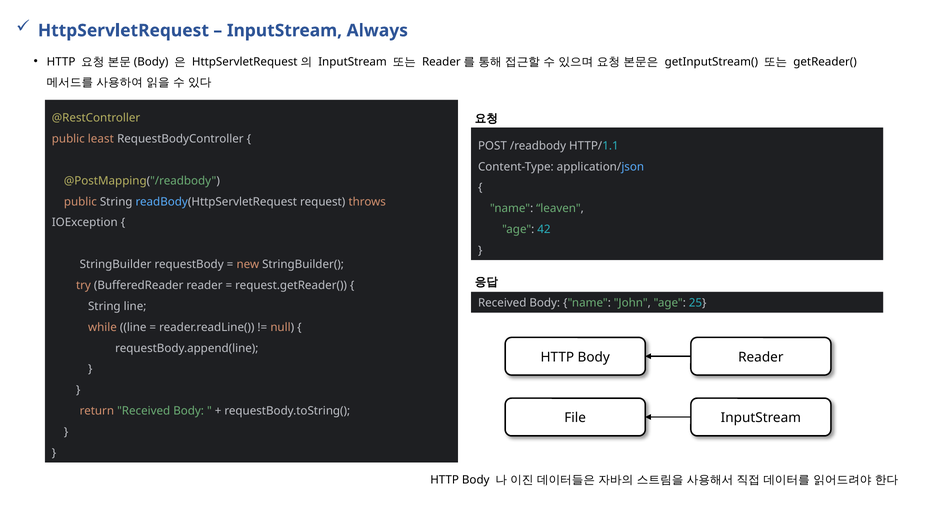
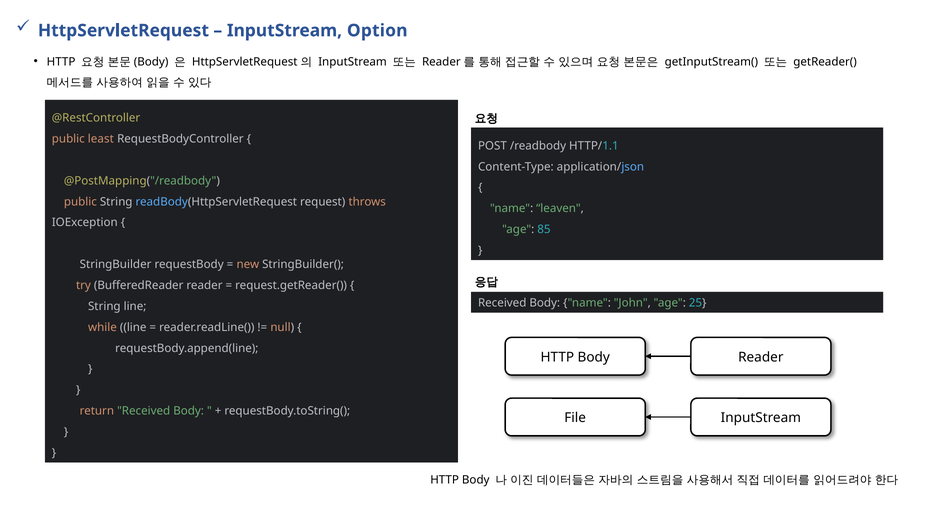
Always: Always -> Option
42: 42 -> 85
